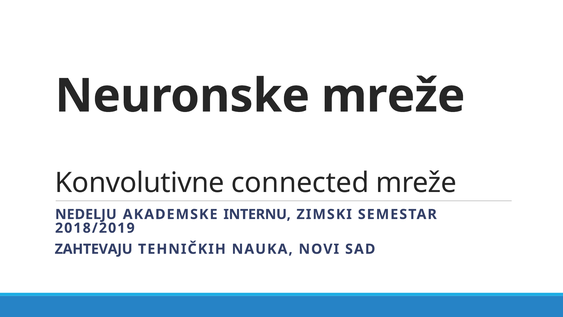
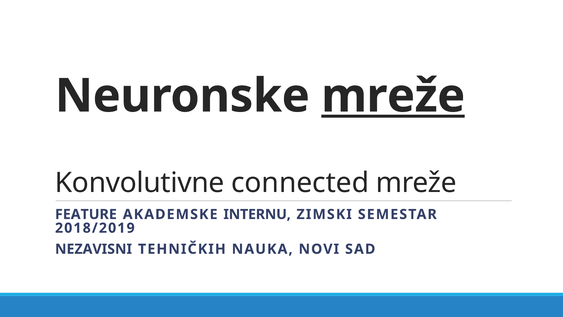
mreže at (393, 96) underline: none -> present
NEDELJU: NEDELJU -> FEATURE
ZAHTEVAJU: ZAHTEVAJU -> NEZAVISNI
